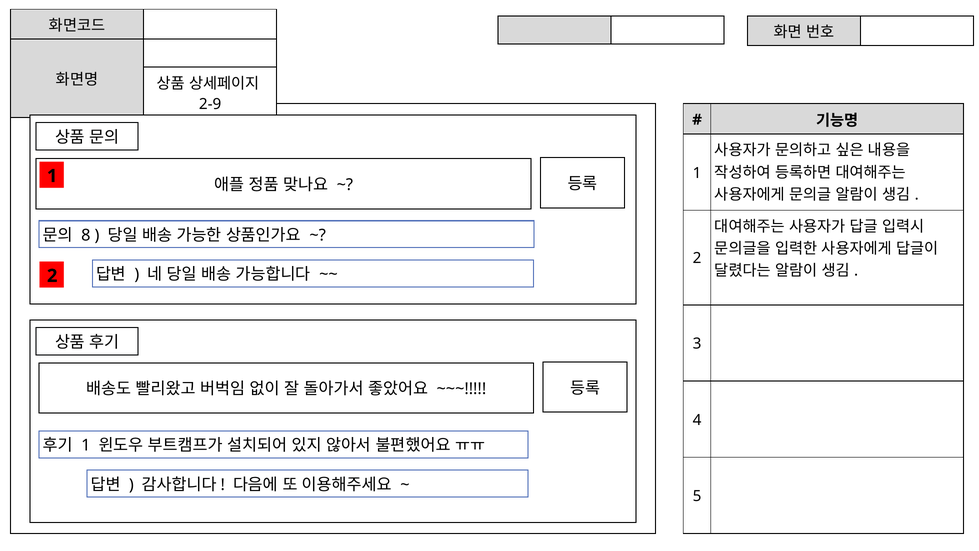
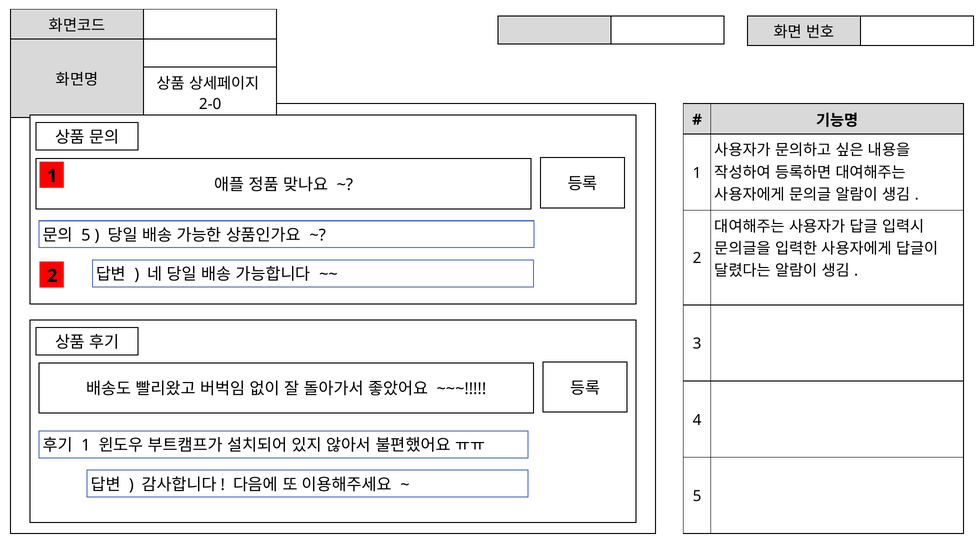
2-9: 2-9 -> 2-0
8 at (86, 235): 8 -> 5
